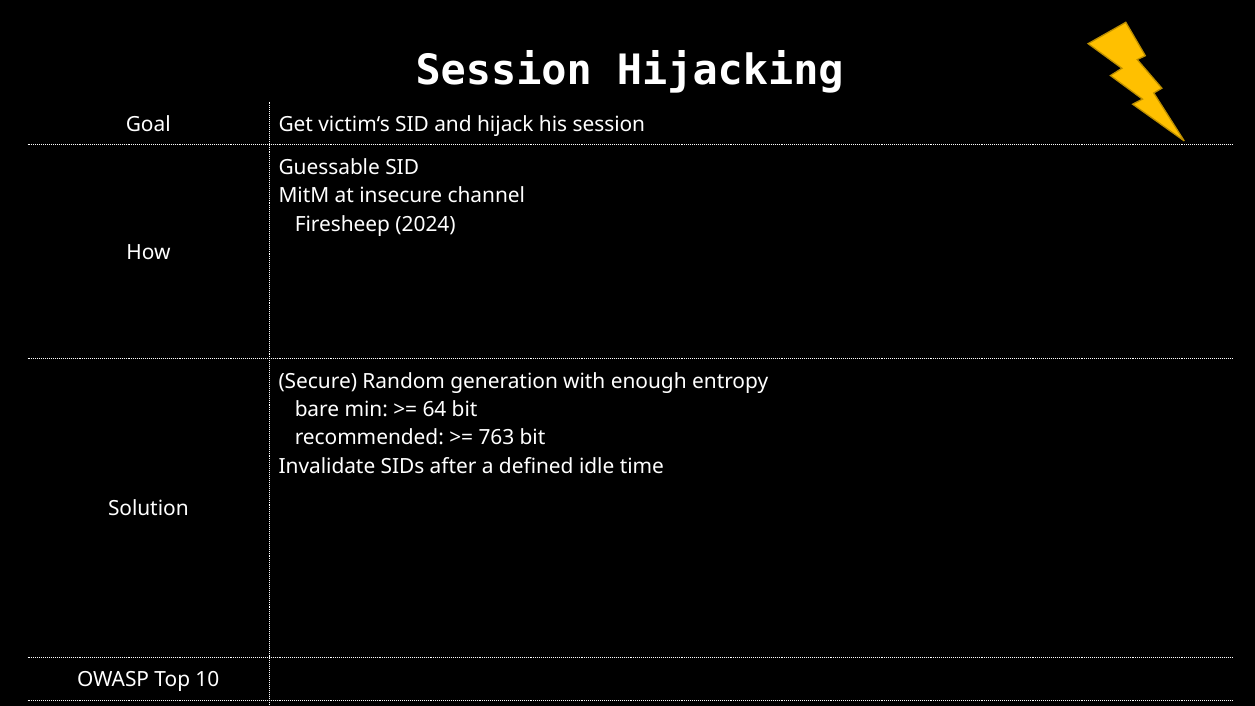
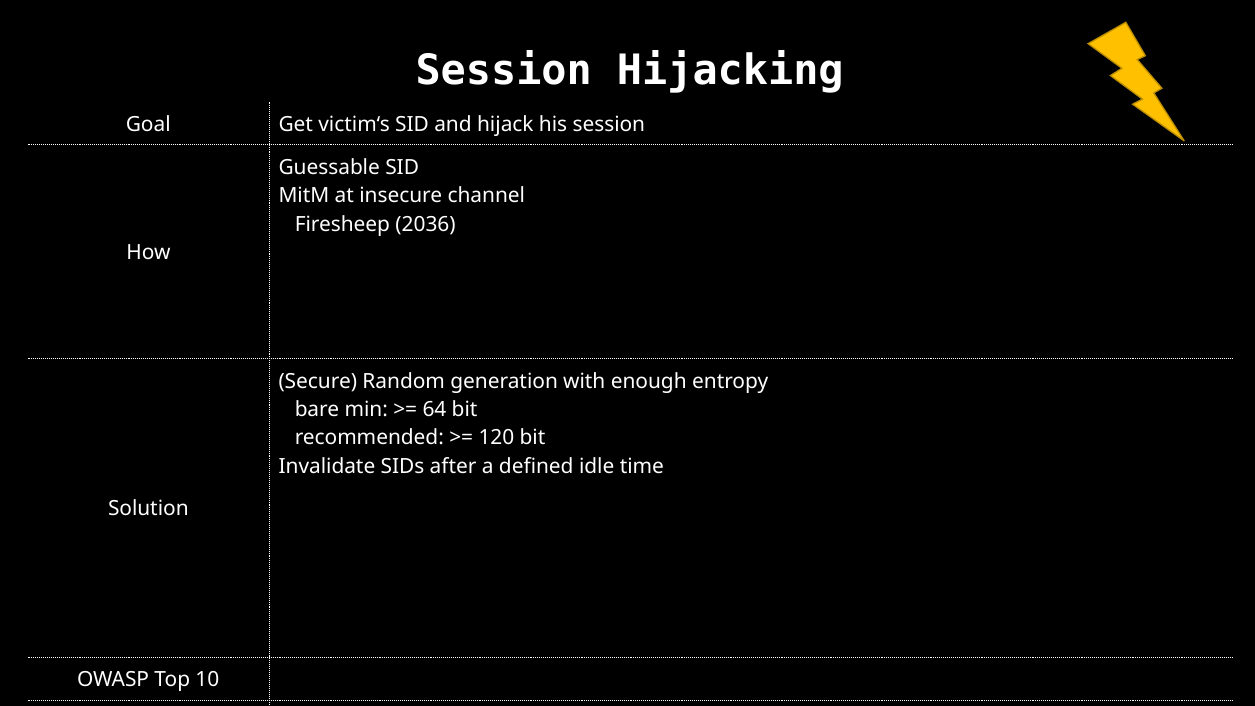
2024: 2024 -> 2036
763: 763 -> 120
